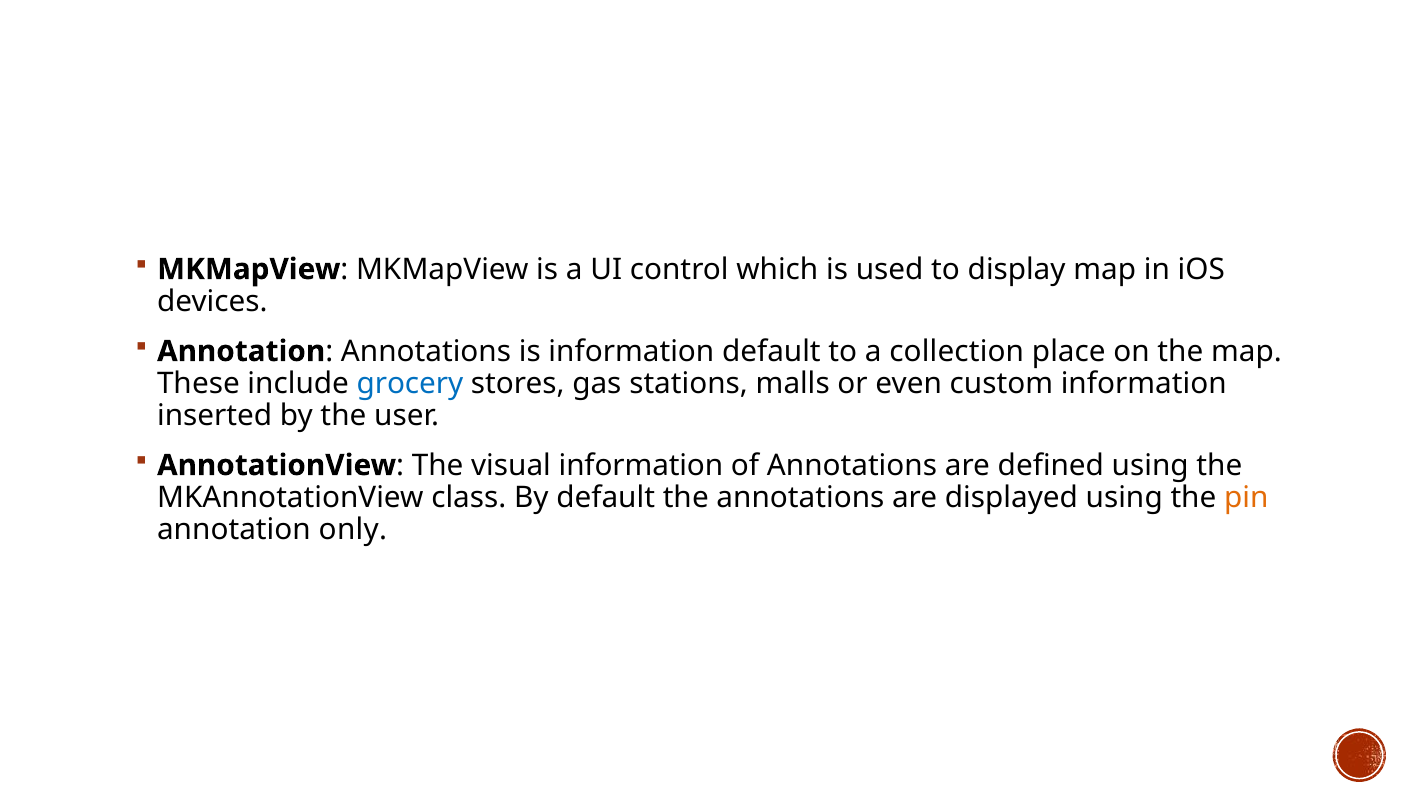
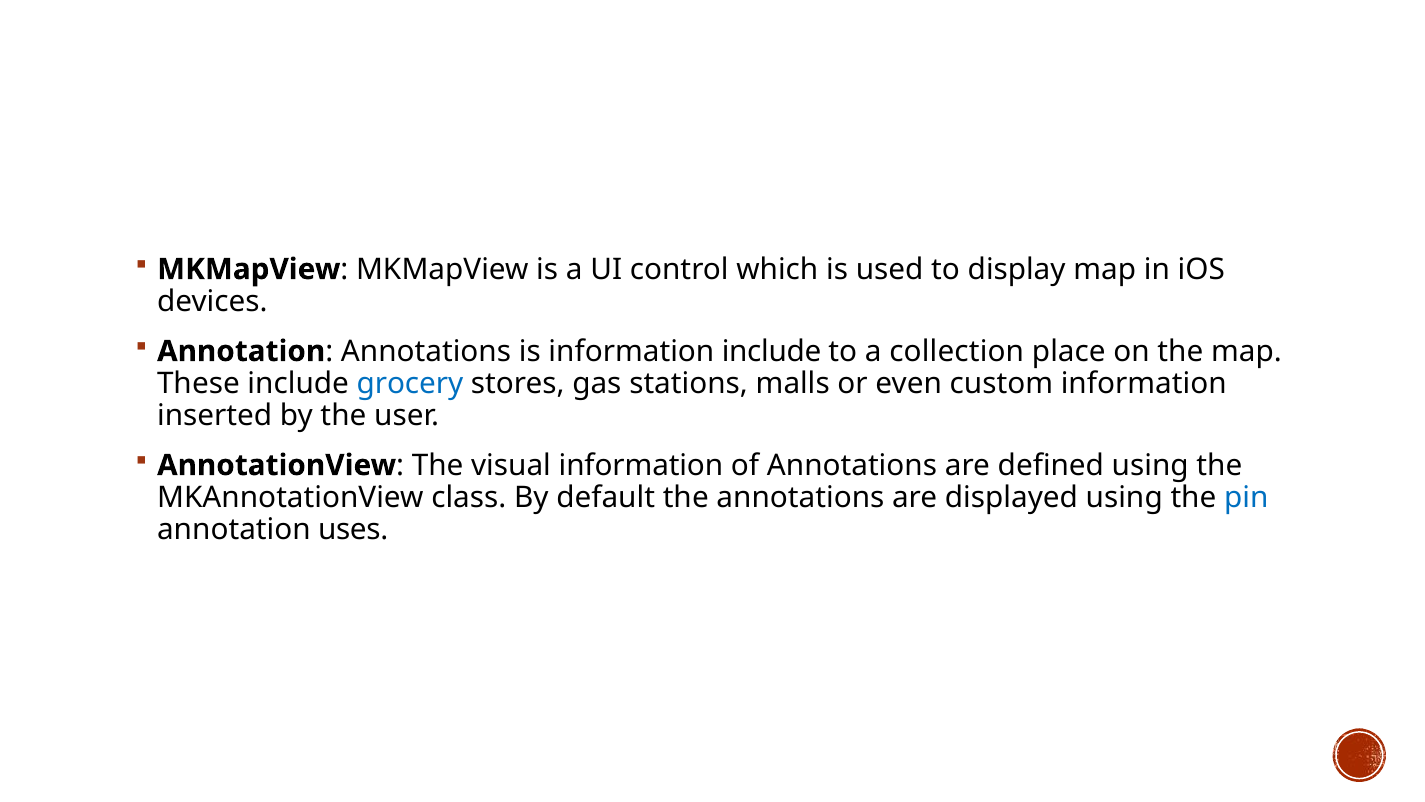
information default: default -> include
pin colour: orange -> blue
only: only -> uses
